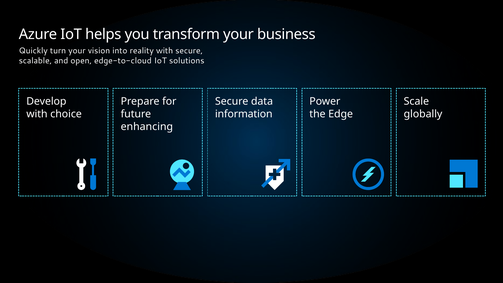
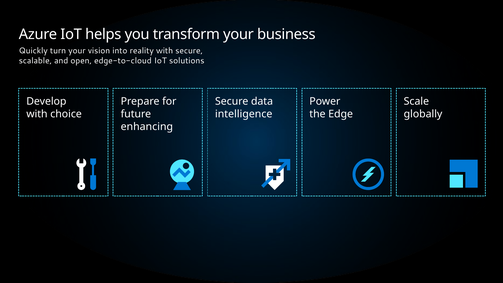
information: information -> intelligence
